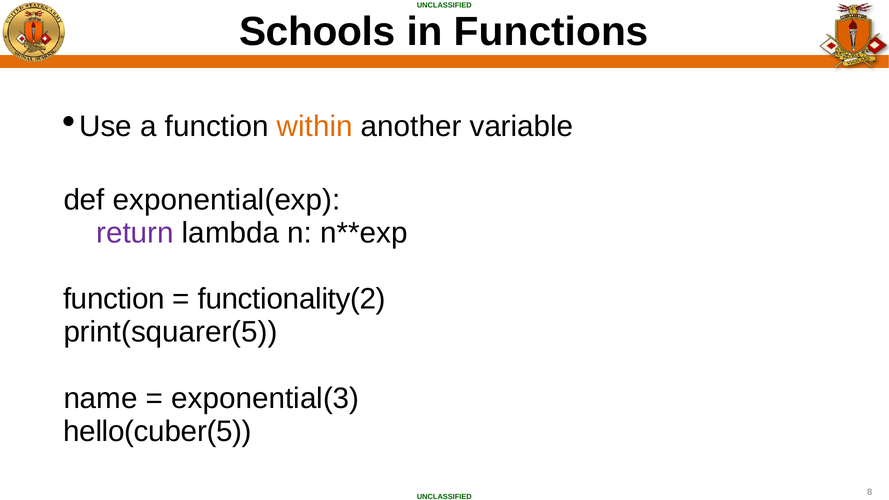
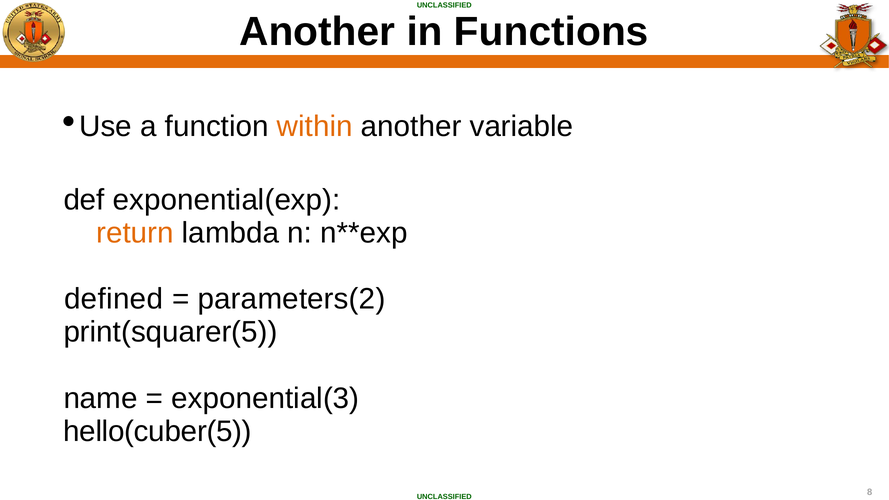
Schools at (317, 32): Schools -> Another
return colour: purple -> orange
function at (114, 299): function -> defined
functionality(2: functionality(2 -> parameters(2
